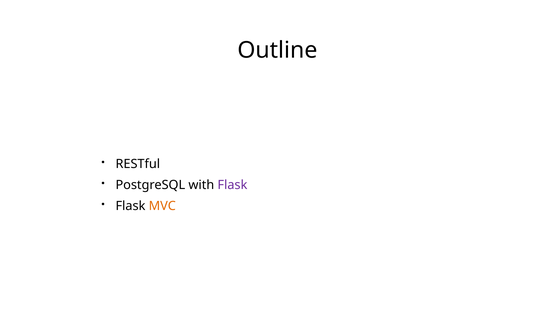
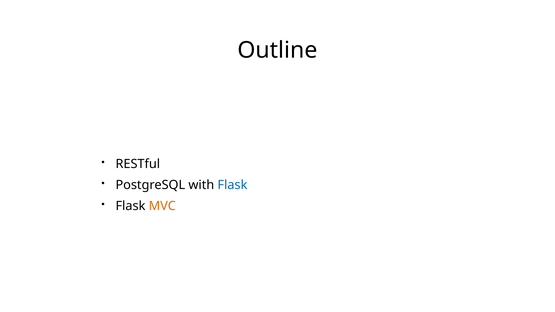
Flask at (232, 185) colour: purple -> blue
